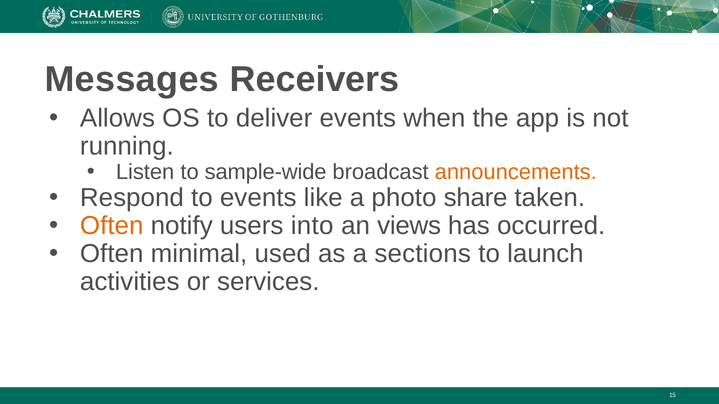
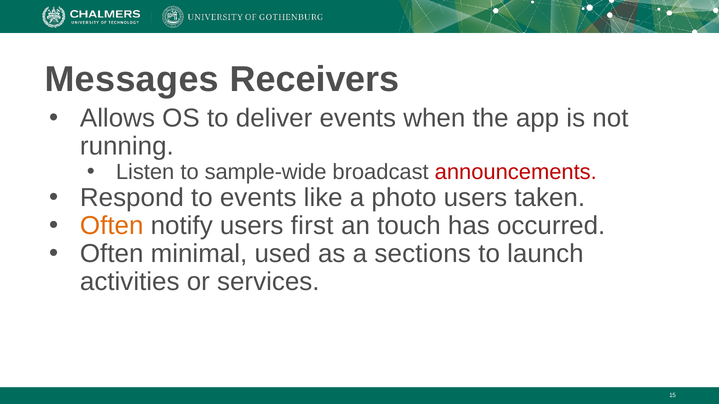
announcements colour: orange -> red
photo share: share -> users
into: into -> first
views: views -> touch
